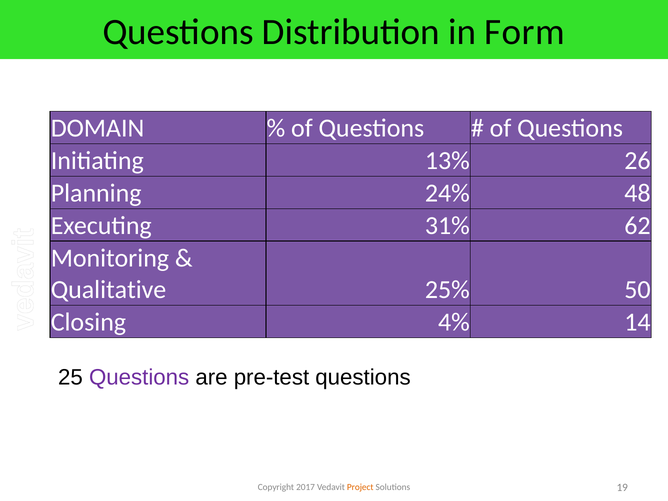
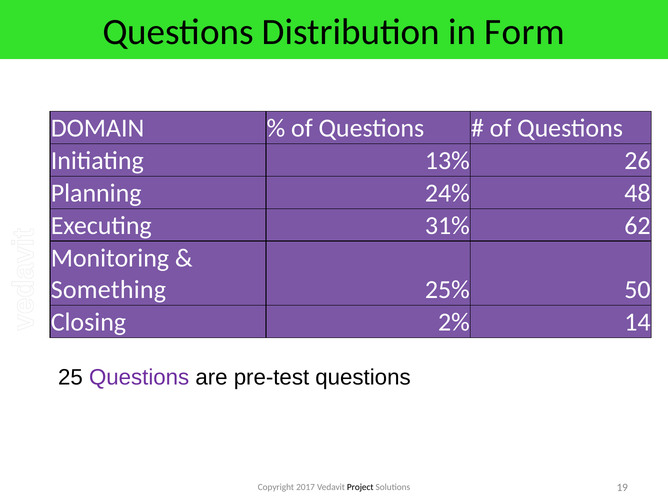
Qualitative: Qualitative -> Something
4%: 4% -> 2%
Project colour: orange -> black
